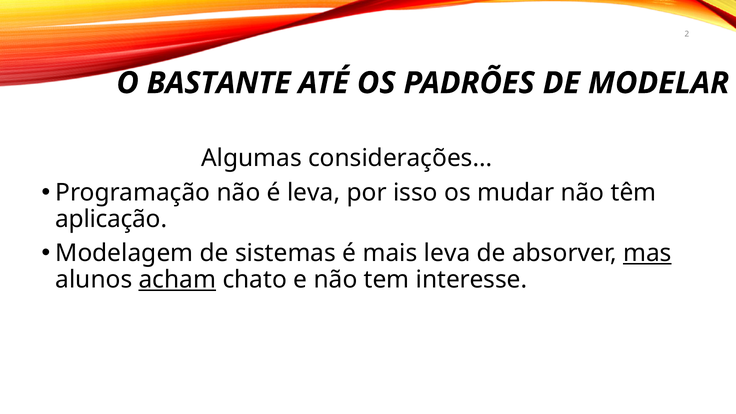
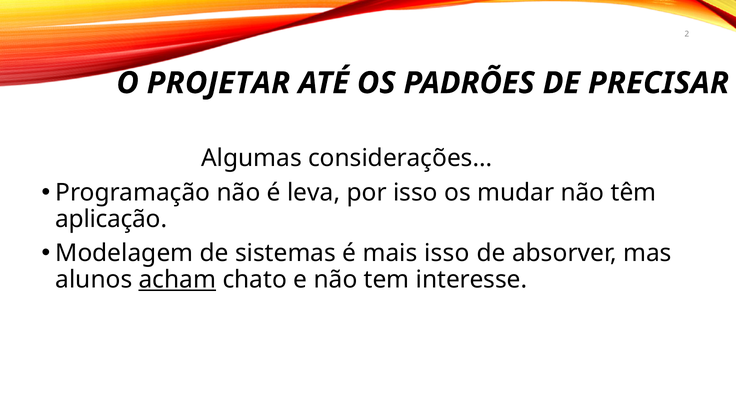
BASTANTE: BASTANTE -> PROJETAR
MODELAR: MODELAR -> PRECISAR
mais leva: leva -> isso
mas underline: present -> none
